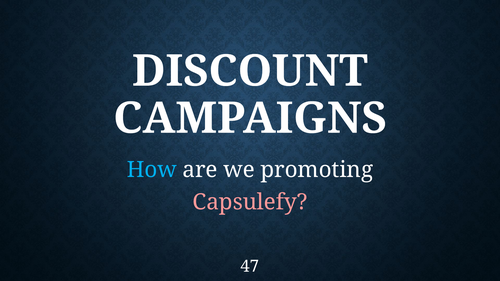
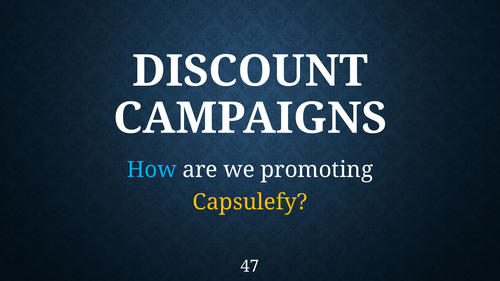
Capsulefy colour: pink -> yellow
